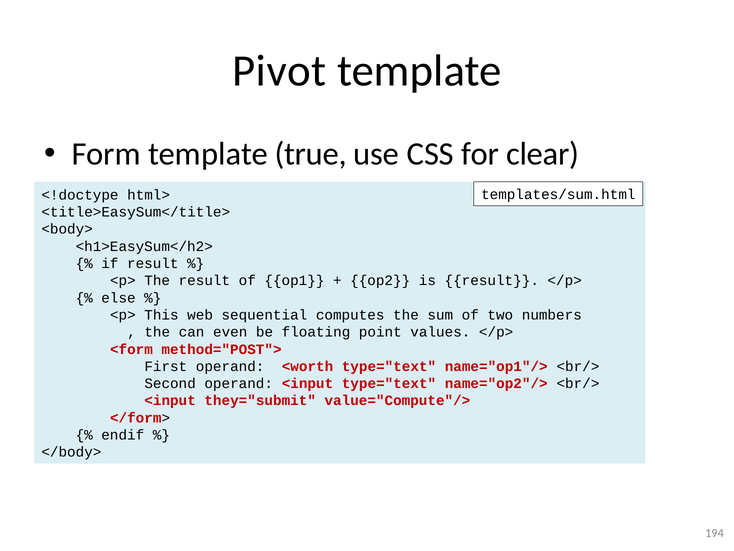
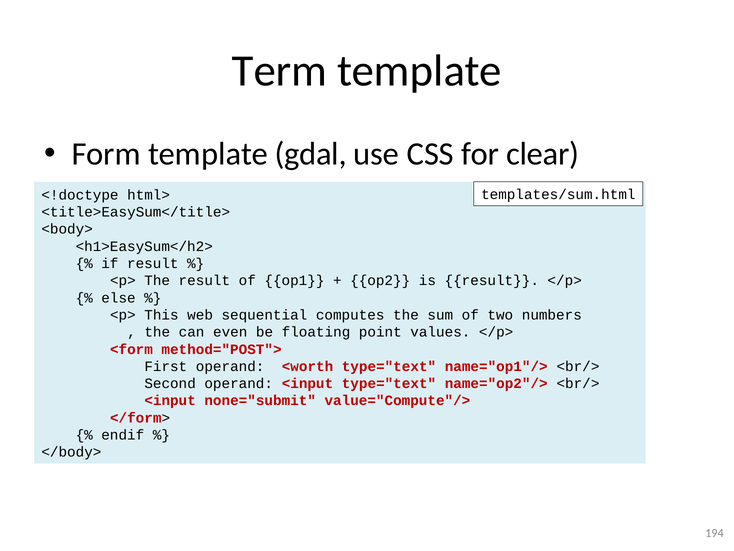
Pivot: Pivot -> Term
true: true -> gdal
they="submit: they="submit -> none="submit
